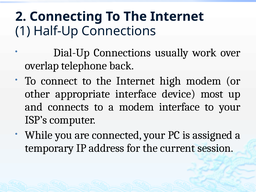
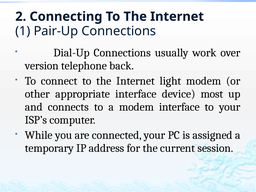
Half-Up: Half-Up -> Pair-Up
overlap: overlap -> version
high: high -> light
